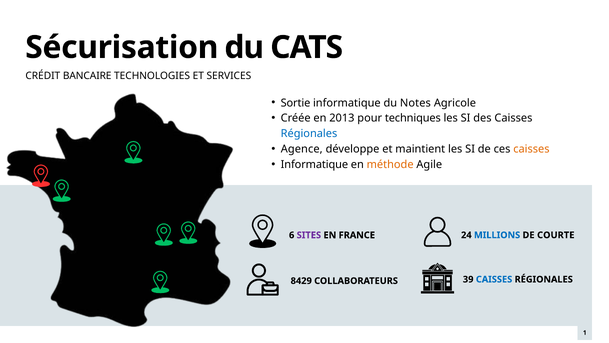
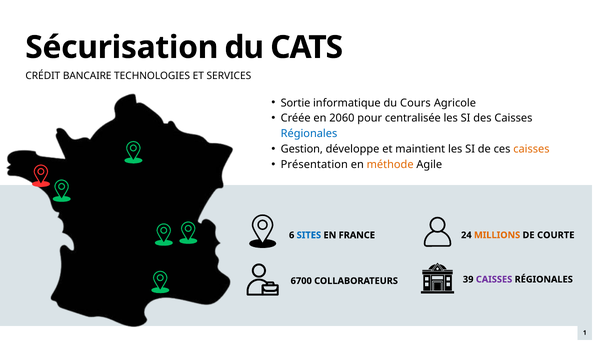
Notes: Notes -> Cours
2013: 2013 -> 2060
techniques: techniques -> centralisée
Agence: Agence -> Gestion
Informatique at (314, 164): Informatique -> Présentation
MILLIONS colour: blue -> orange
SITES colour: purple -> blue
CAISSES at (494, 279) colour: blue -> purple
8429: 8429 -> 6700
